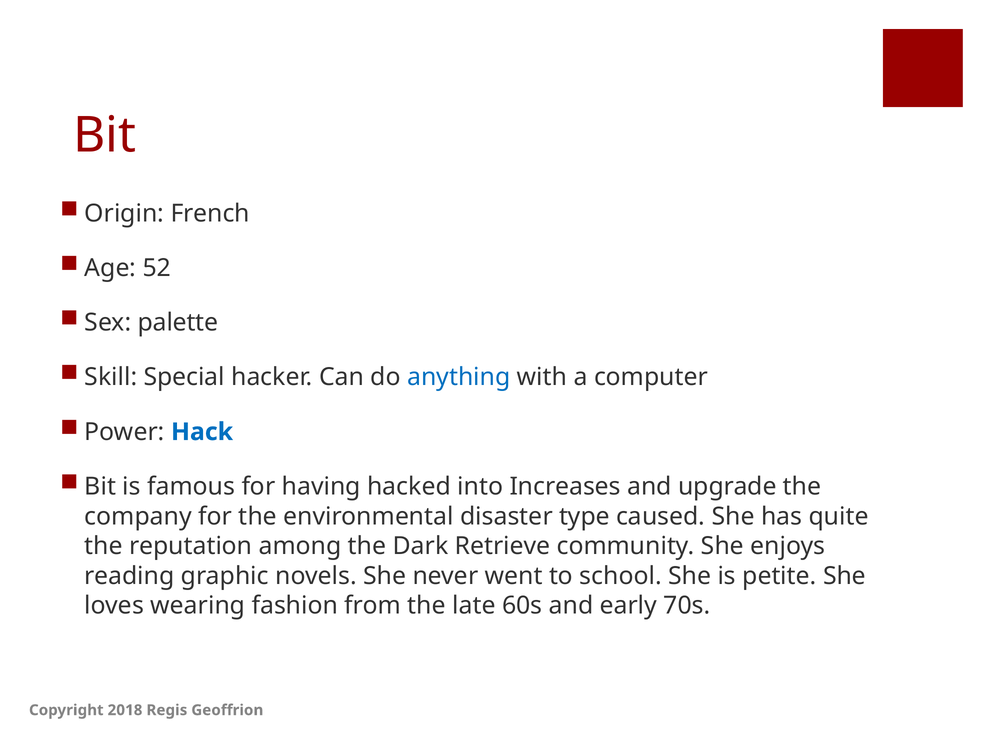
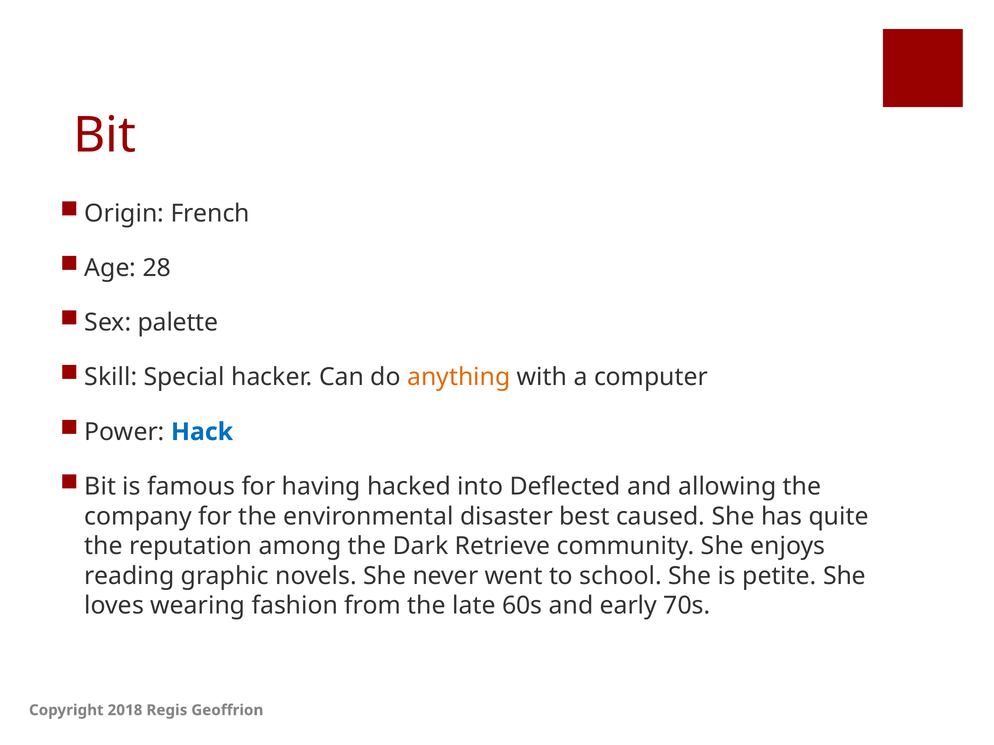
52: 52 -> 28
anything colour: blue -> orange
Increases: Increases -> Deflected
upgrade: upgrade -> allowing
type: type -> best
